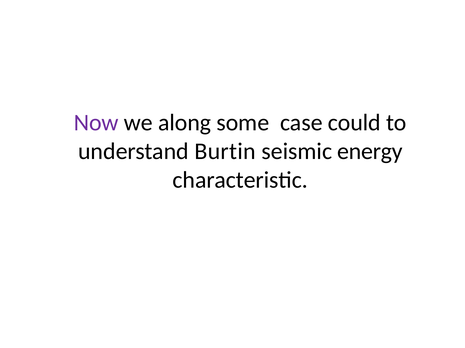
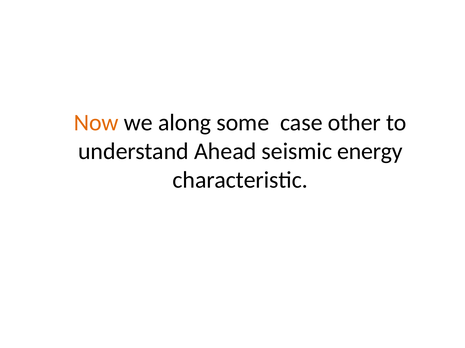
Now colour: purple -> orange
could: could -> other
Burtin: Burtin -> Ahead
